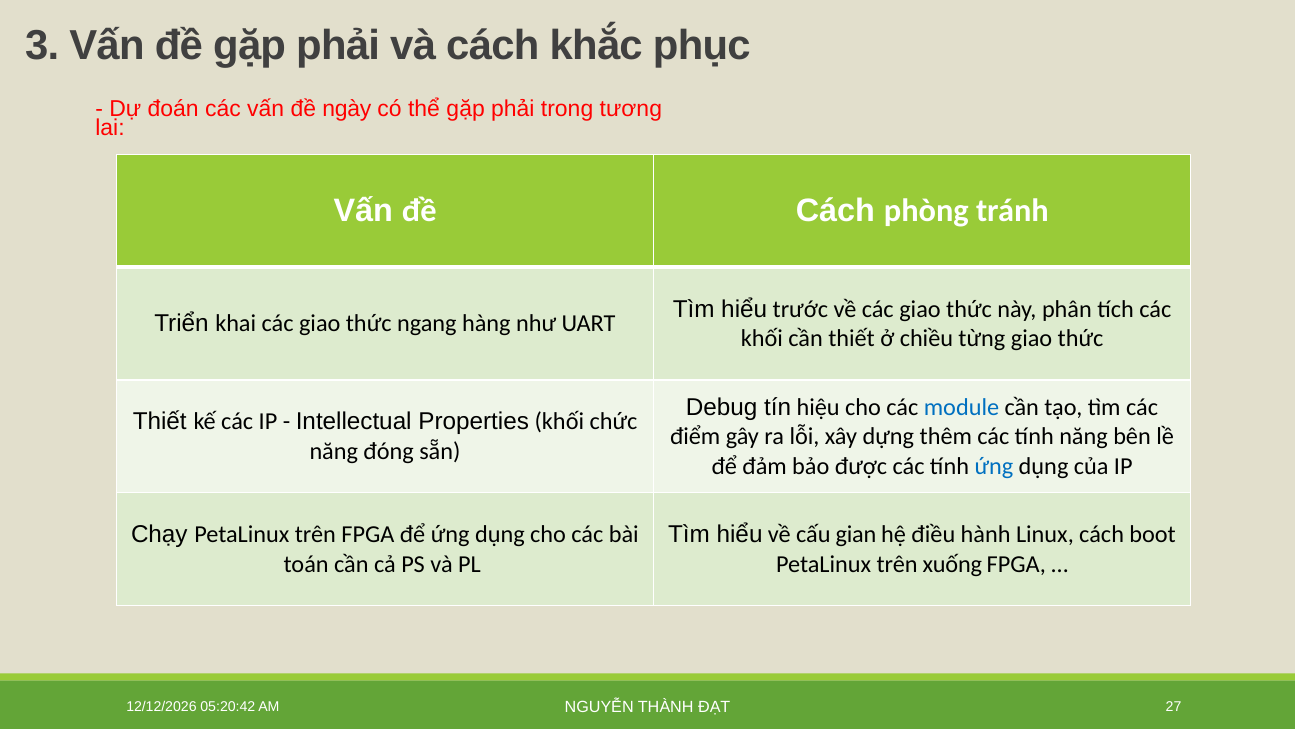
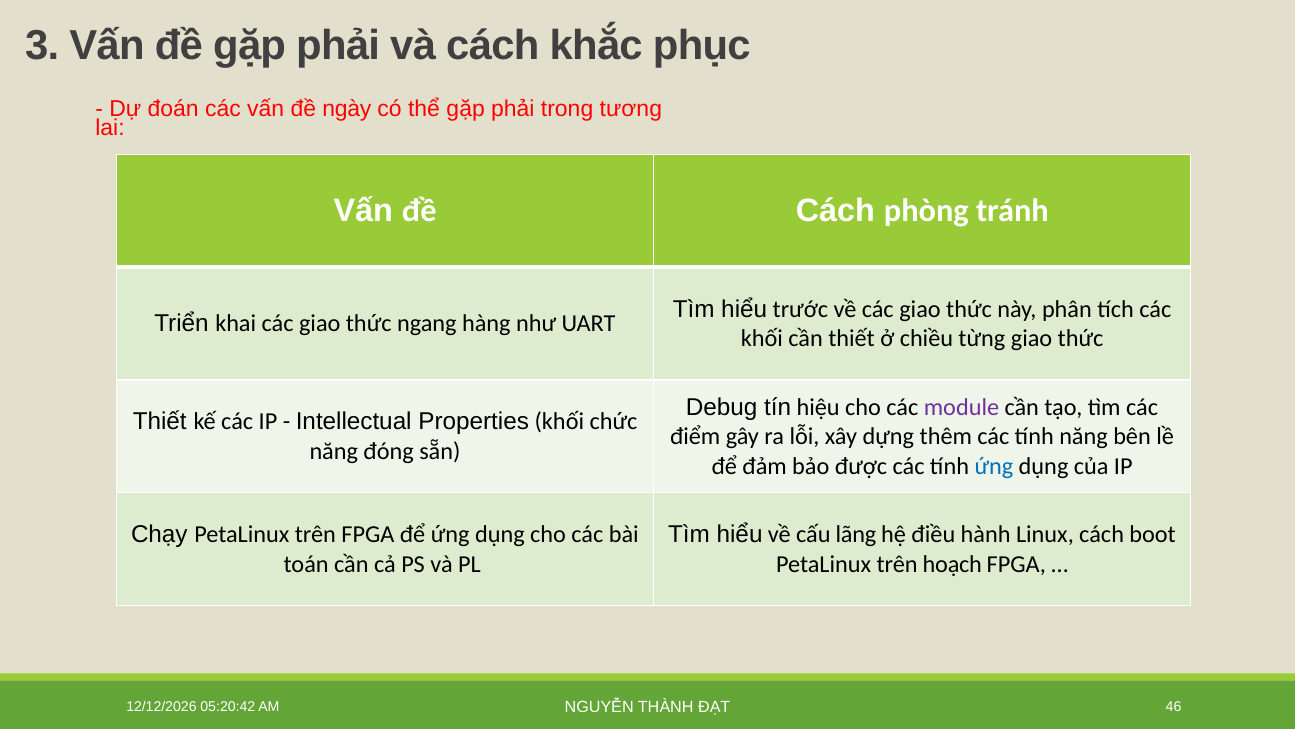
module colour: blue -> purple
gian: gian -> lãng
xuống: xuống -> hoạch
27: 27 -> 46
